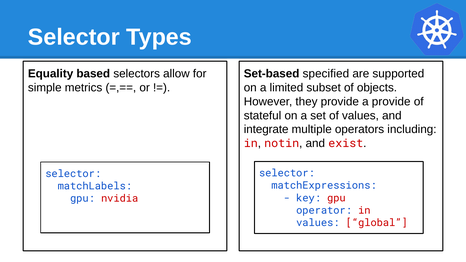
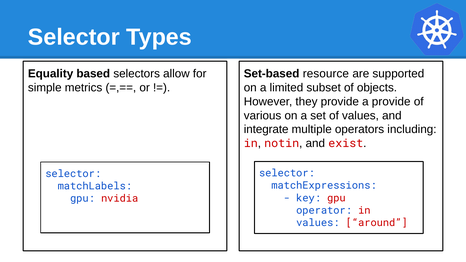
specified: specified -> resource
stateful: stateful -> various
global: global -> around
